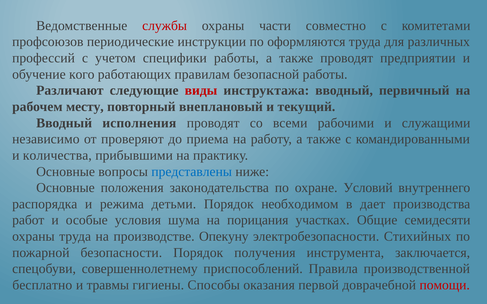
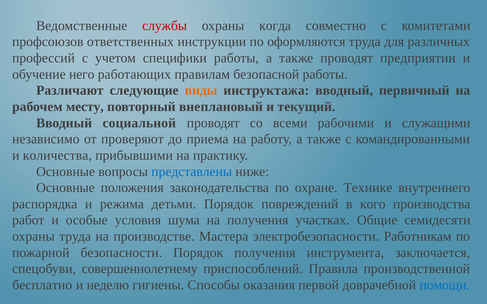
части: части -> когда
периодические: периодические -> ответственных
кого: кого -> него
виды colour: red -> orange
исполнения: исполнения -> социальной
Условий: Условий -> Технике
необходимом: необходимом -> повреждений
дает: дает -> кого
на порицания: порицания -> получения
Опекуну: Опекуну -> Мастера
Стихийных: Стихийных -> Работникам
травмы: травмы -> неделю
помощи colour: red -> blue
